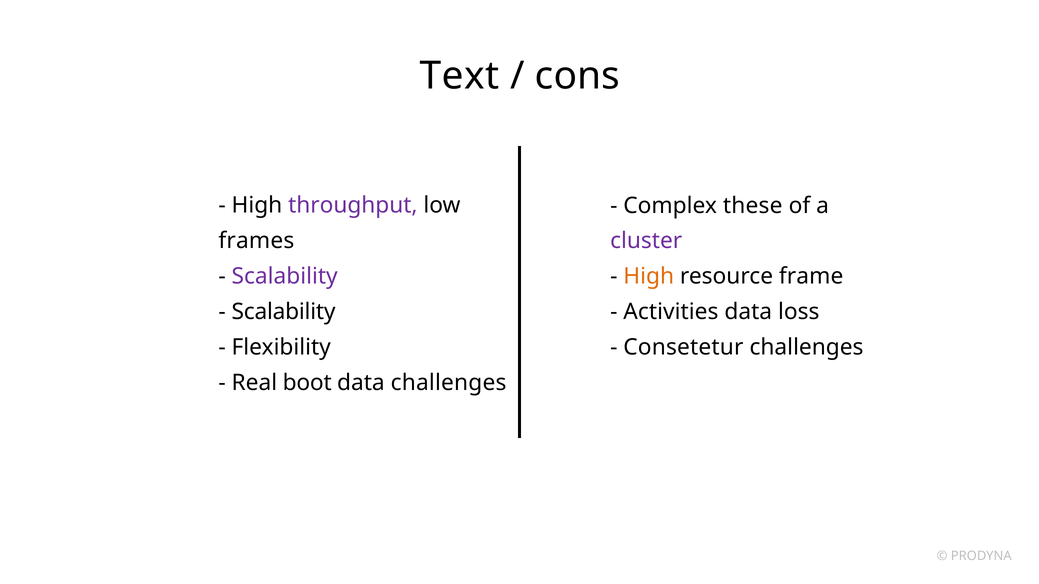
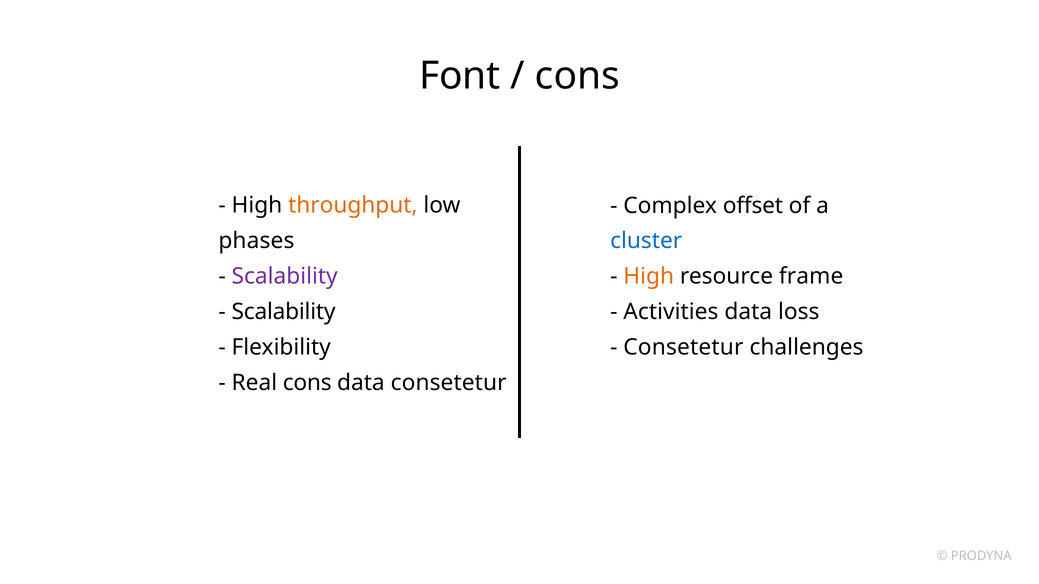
Text: Text -> Font
throughput colour: purple -> orange
these: these -> offset
frames: frames -> phases
cluster colour: purple -> blue
Real boot: boot -> cons
data challenges: challenges -> consetetur
